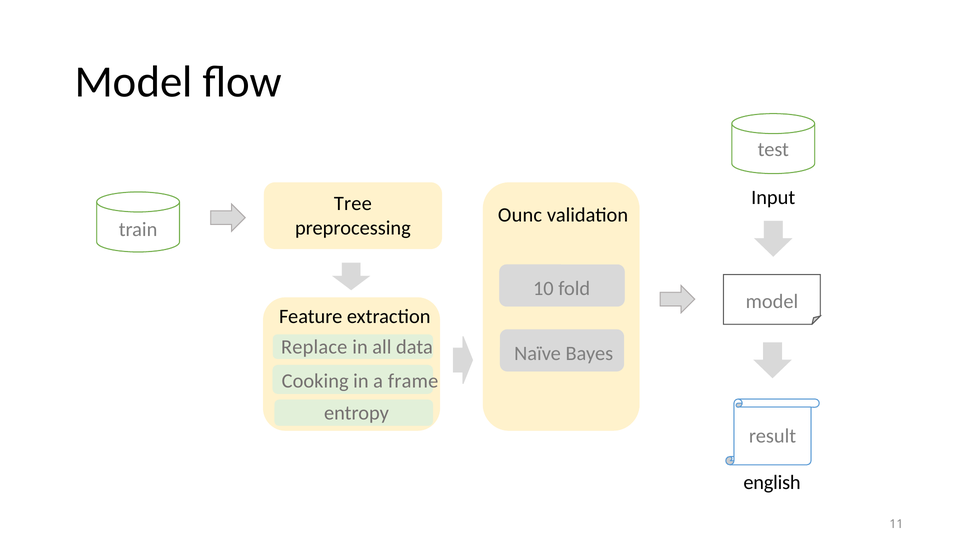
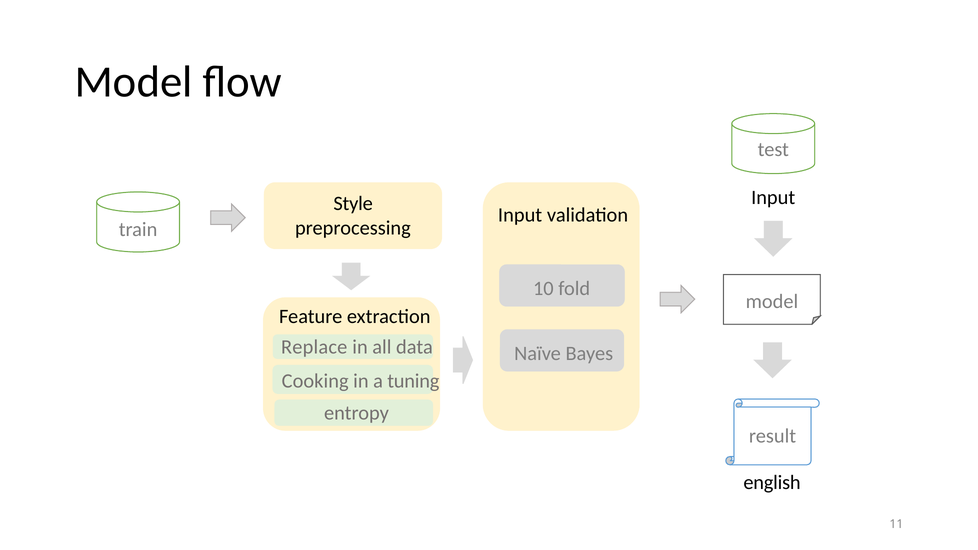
Tree: Tree -> Style
Ounc at (520, 215): Ounc -> Input
frame: frame -> tuning
